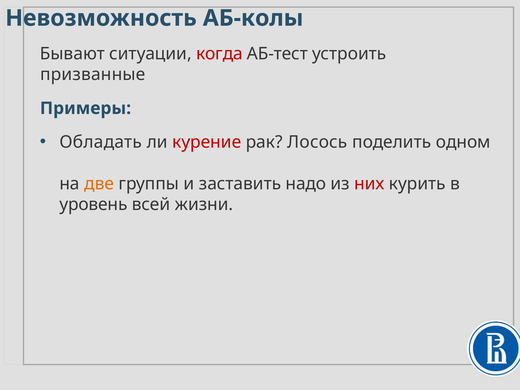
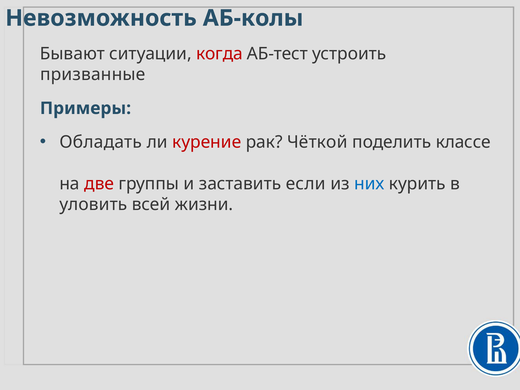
Лосось: Лосось -> Чёткой
одном: одном -> классе
две colour: orange -> red
надо: надо -> если
них colour: red -> blue
уровень: уровень -> уловить
